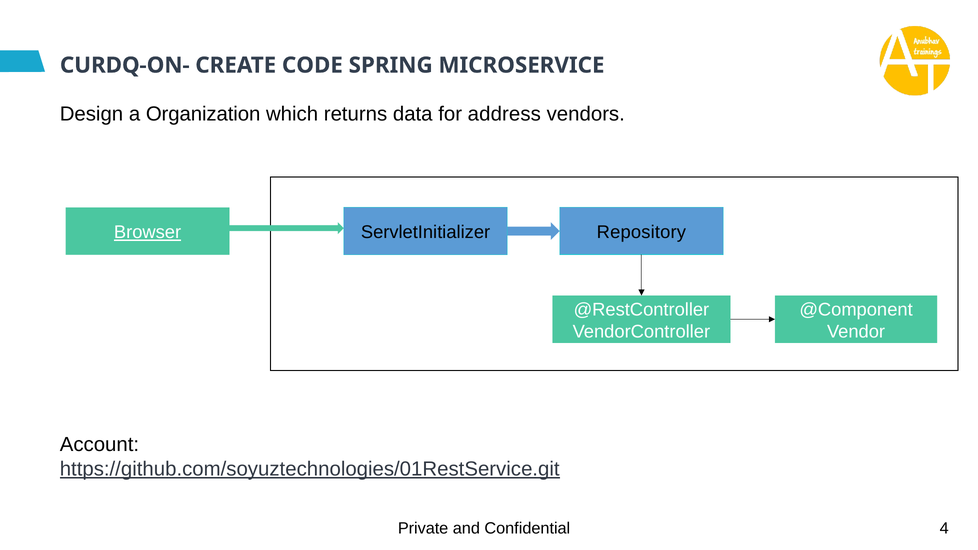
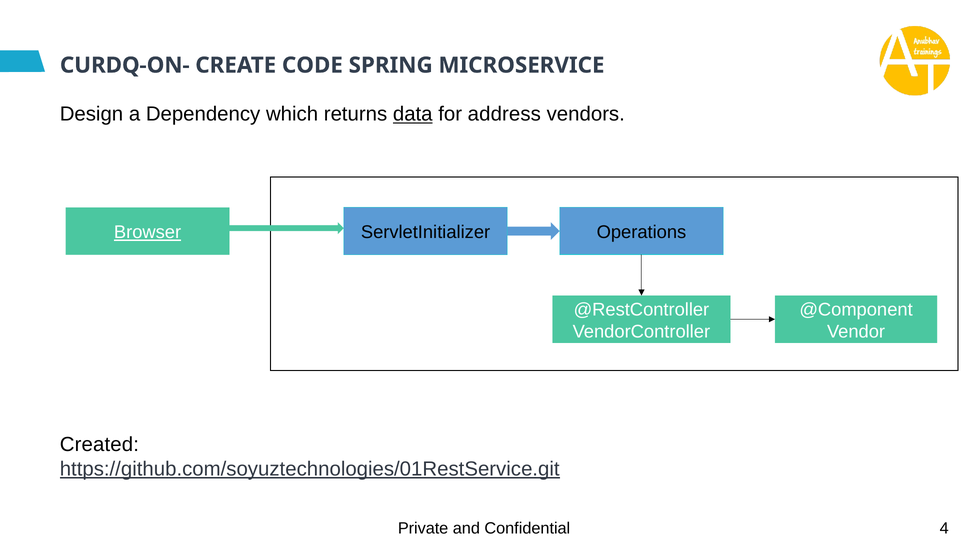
Organization: Organization -> Dependency
data underline: none -> present
Repository: Repository -> Operations
Account: Account -> Created
